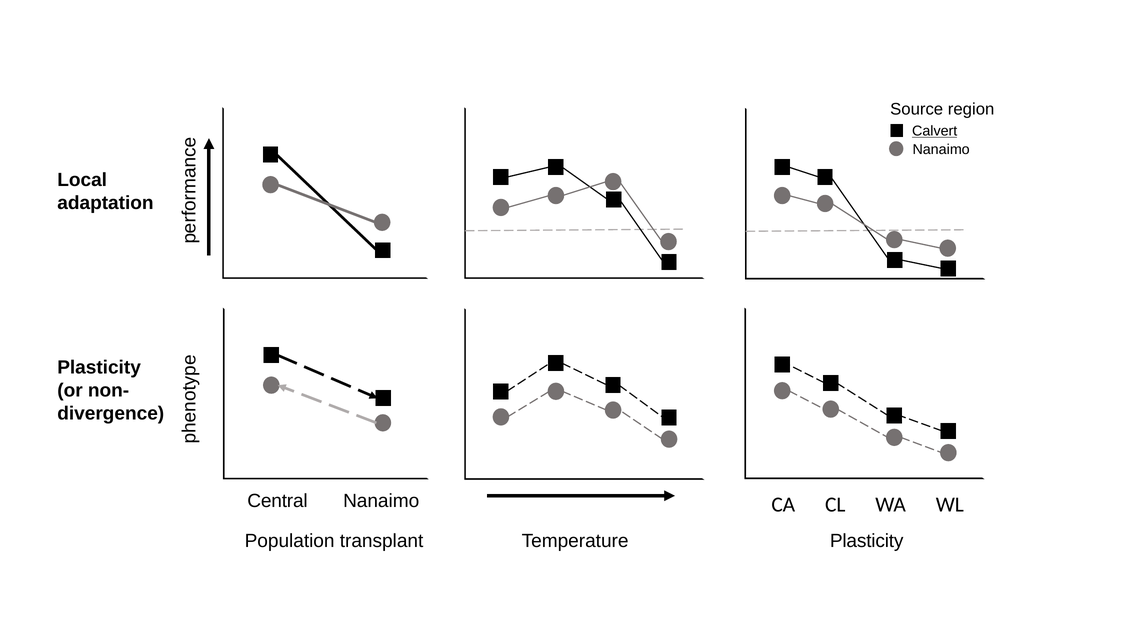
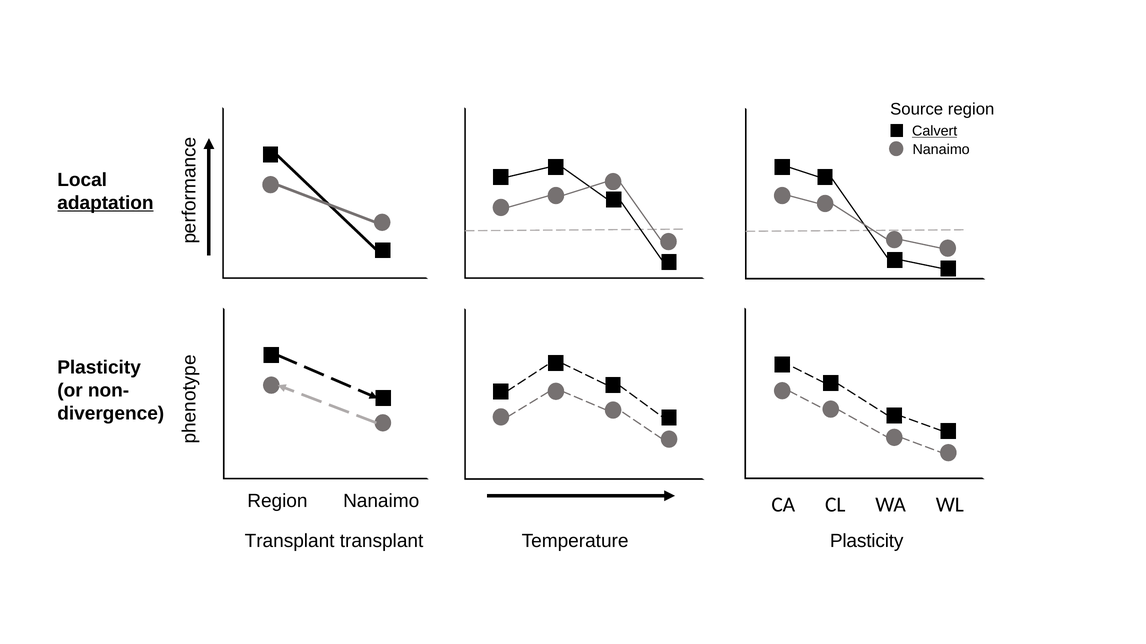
adaptation underline: none -> present
Central at (277, 501): Central -> Region
Population at (290, 541): Population -> Transplant
